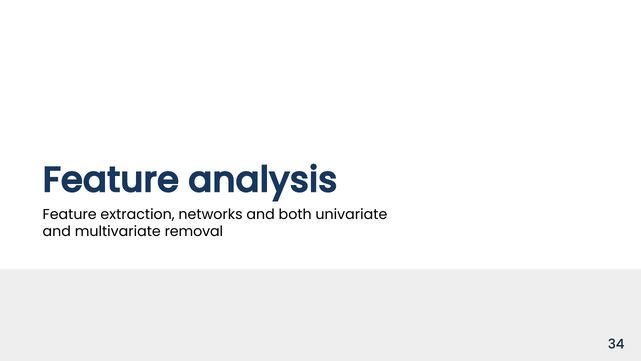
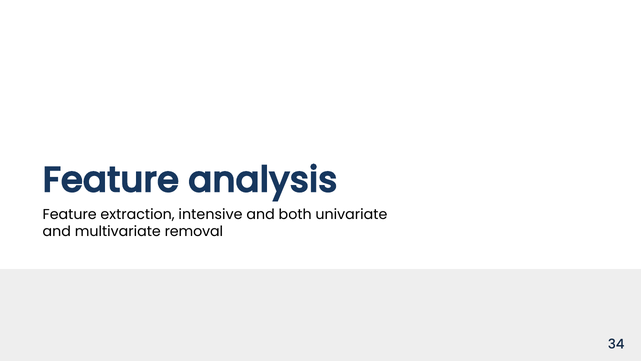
networks: networks -> intensive
